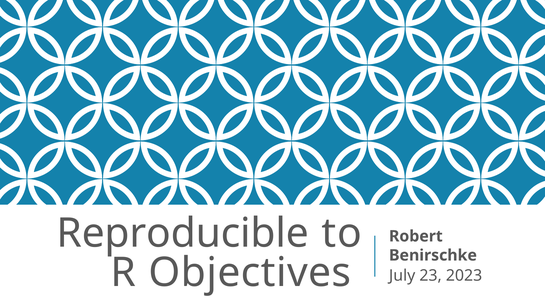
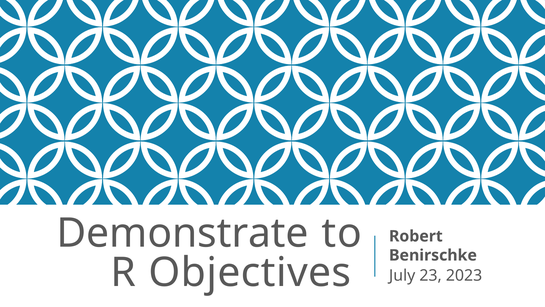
Reproducible: Reproducible -> Demonstrate
